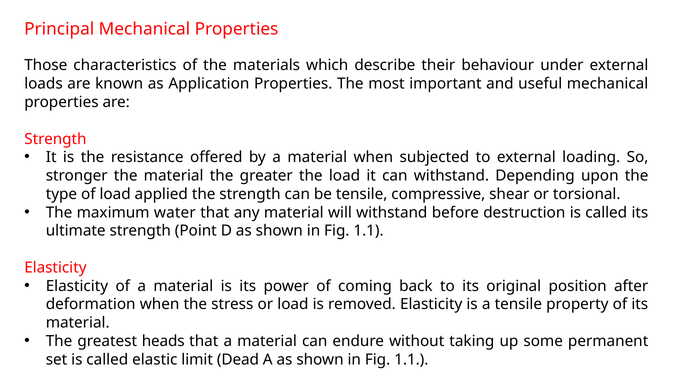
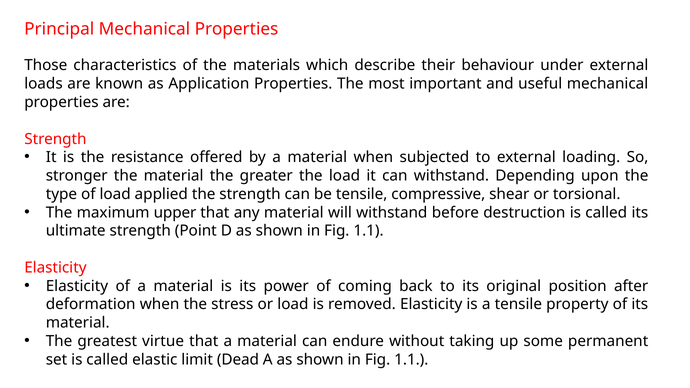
water: water -> upper
heads: heads -> virtue
